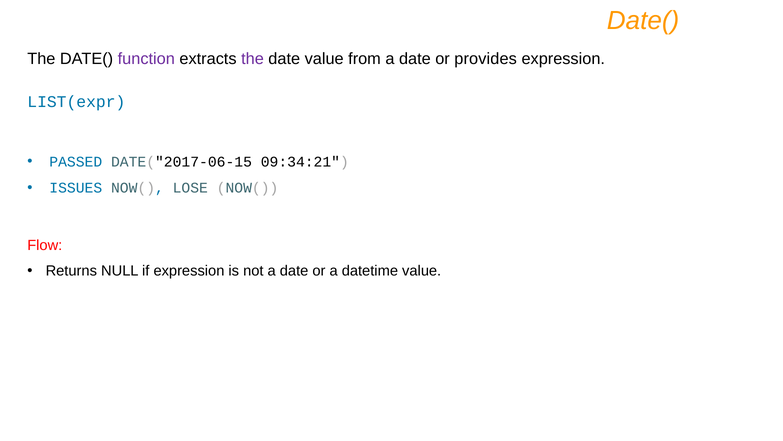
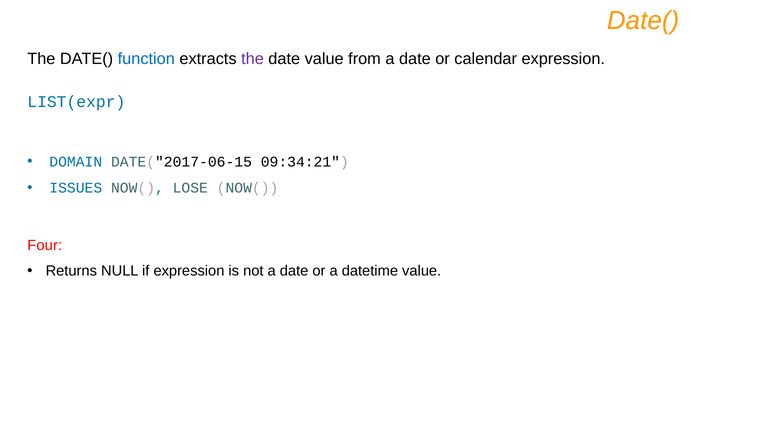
function colour: purple -> blue
provides: provides -> calendar
PASSED: PASSED -> DOMAIN
Flow: Flow -> Four
